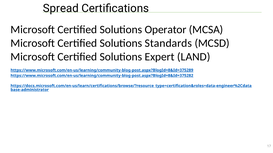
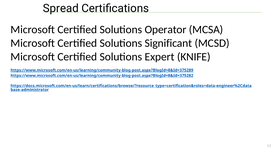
Standards: Standards -> Significant
LAND: LAND -> KNIFE
